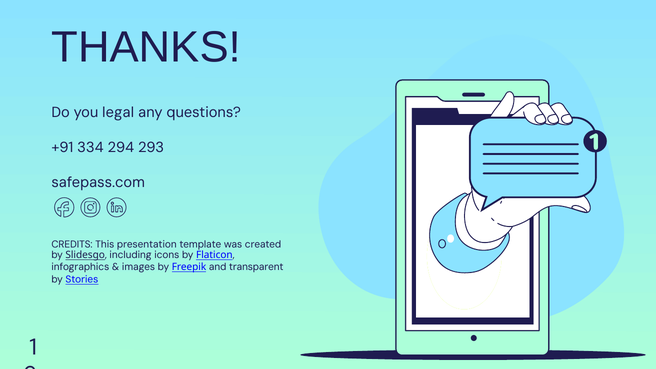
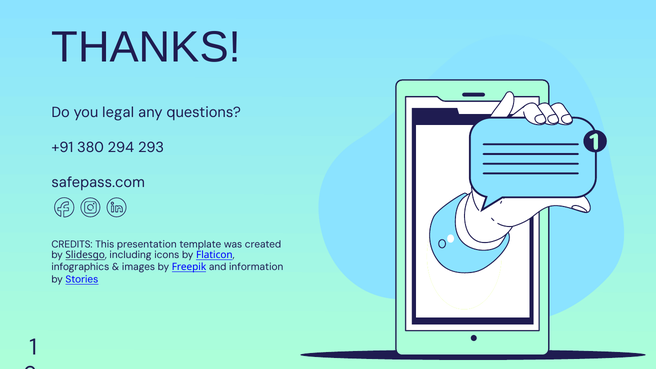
334: 334 -> 380
transparent: transparent -> information
